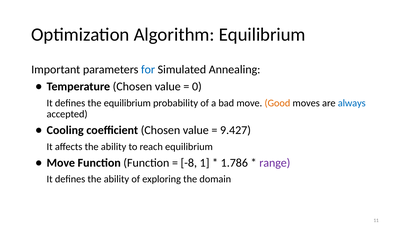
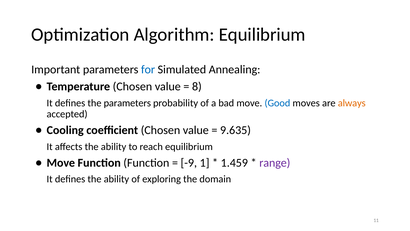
0: 0 -> 8
the equilibrium: equilibrium -> parameters
Good colour: orange -> blue
always colour: blue -> orange
9.427: 9.427 -> 9.635
-8: -8 -> -9
1.786: 1.786 -> 1.459
